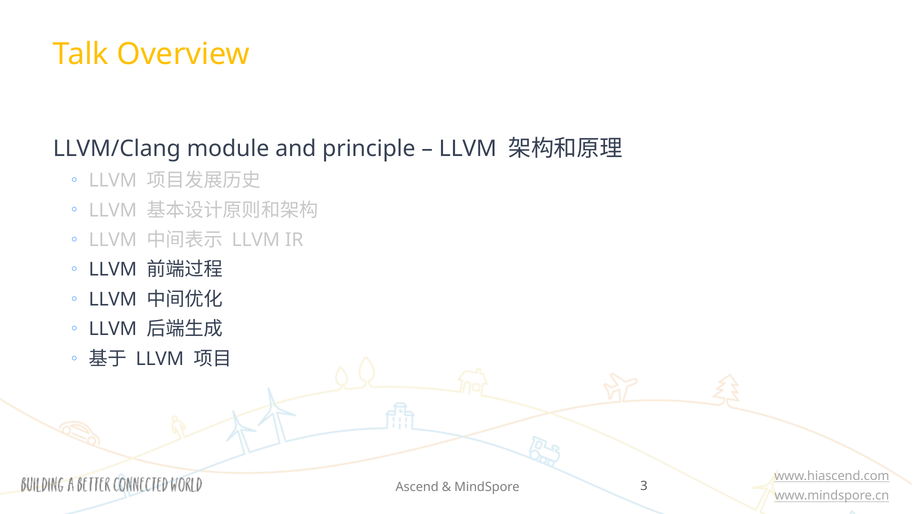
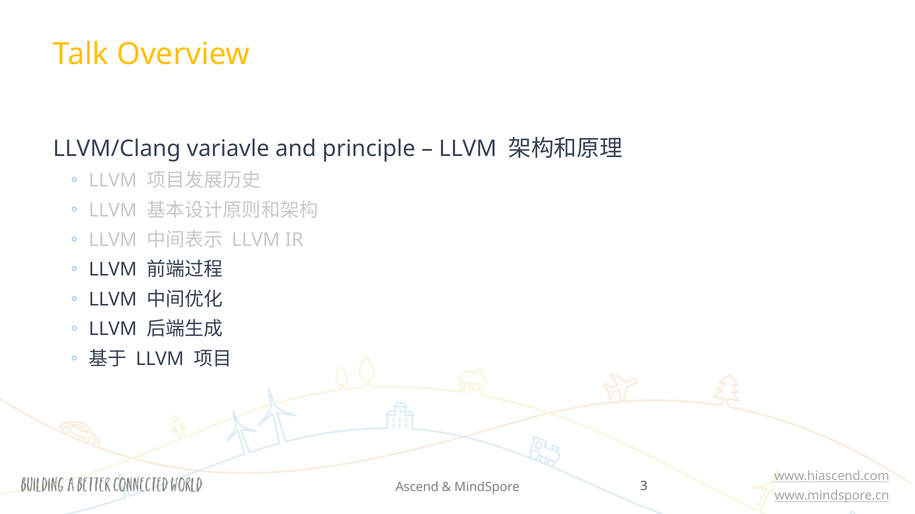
module: module -> variavle
